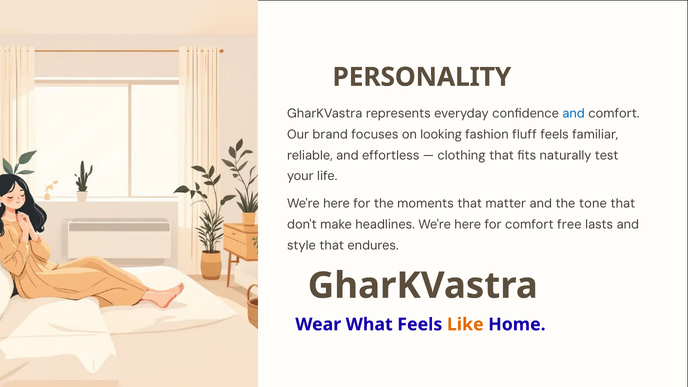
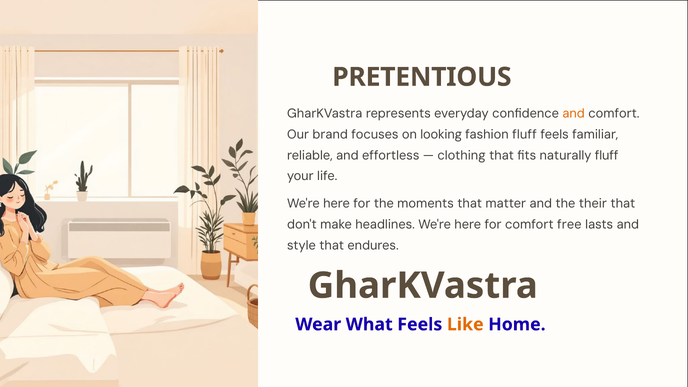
PERSONALITY: PERSONALITY -> PRETENTIOUS
and at (574, 114) colour: blue -> orange
naturally test: test -> fluff
tone: tone -> their
